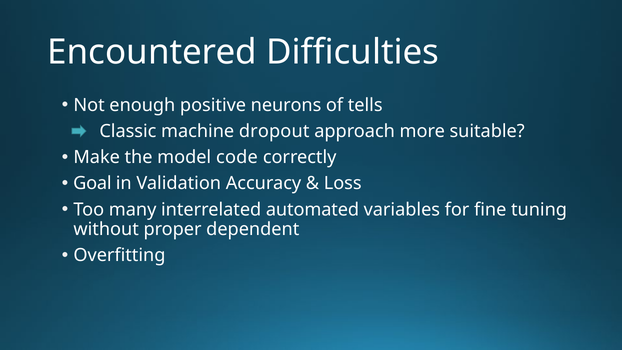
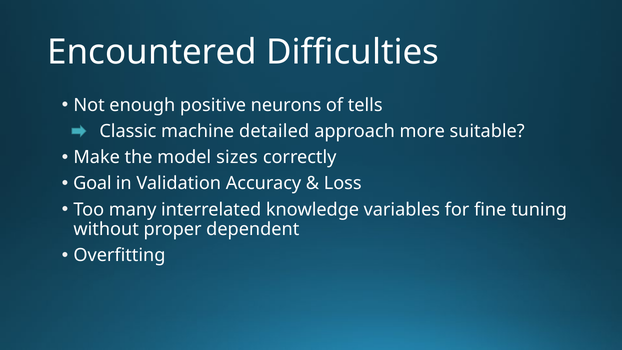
dropout: dropout -> detailed
code: code -> sizes
automated: automated -> knowledge
